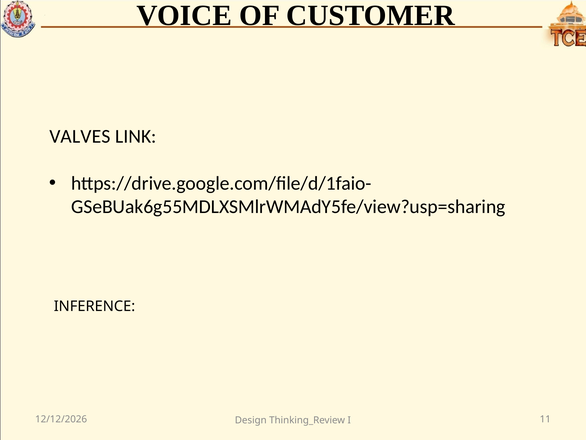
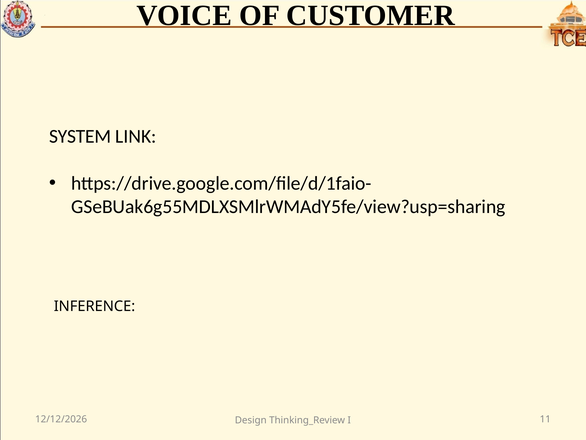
VALVES: VALVES -> SYSTEM
